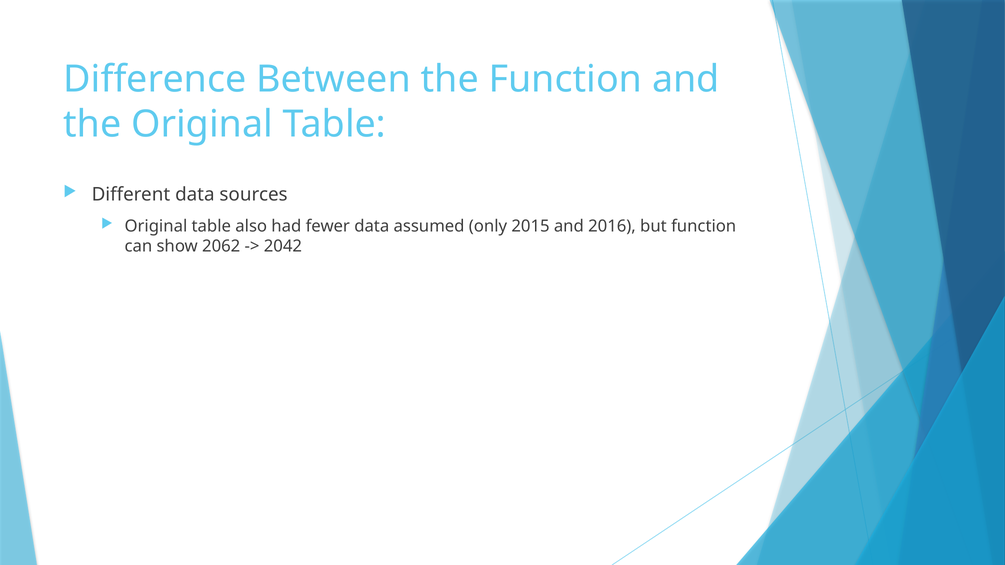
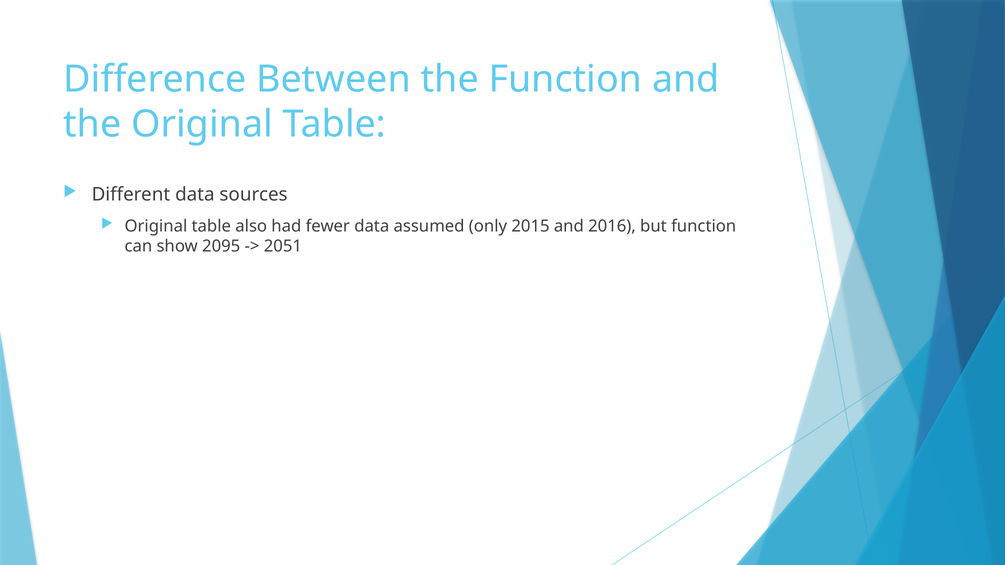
2062: 2062 -> 2095
2042: 2042 -> 2051
